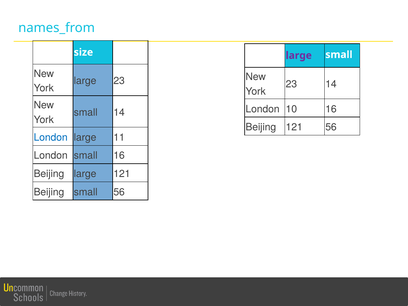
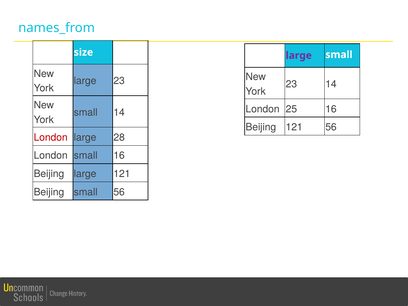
10: 10 -> 25
London at (51, 137) colour: blue -> red
11: 11 -> 28
